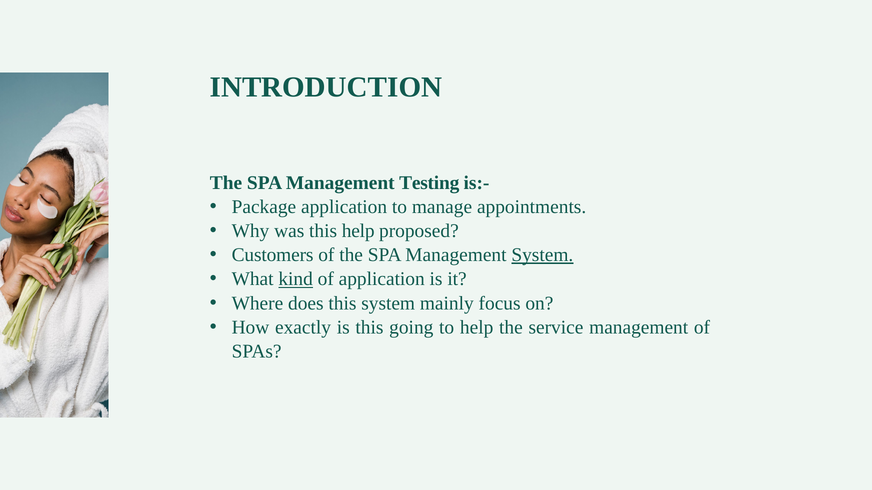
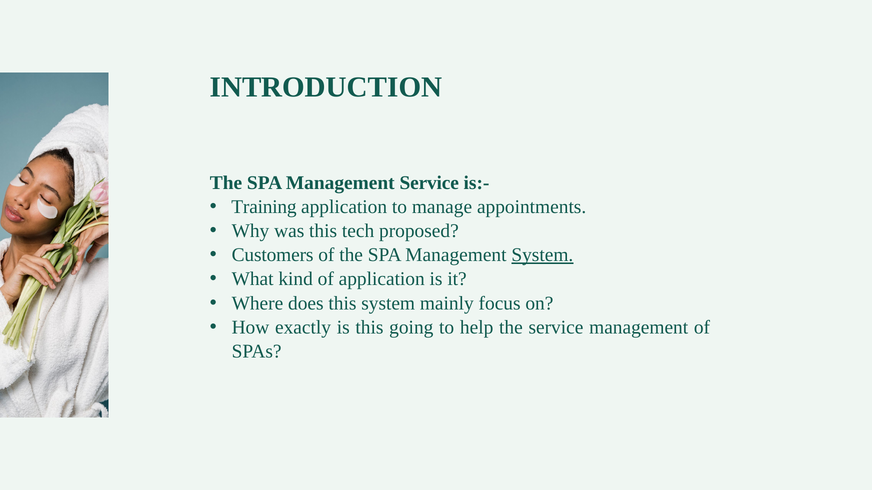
Management Testing: Testing -> Service
Package: Package -> Training
this help: help -> tech
kind underline: present -> none
